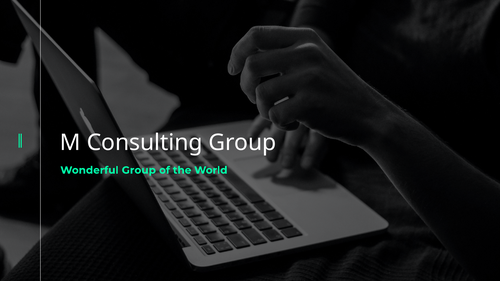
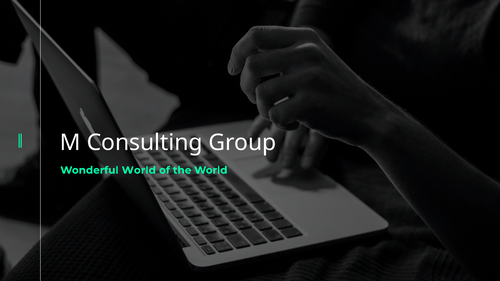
Wonderful Group: Group -> World
